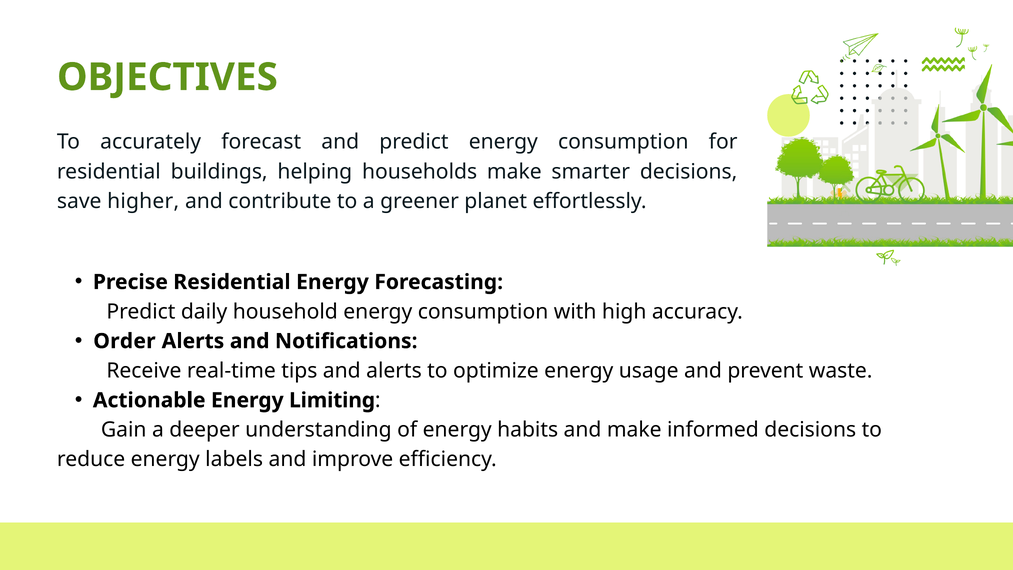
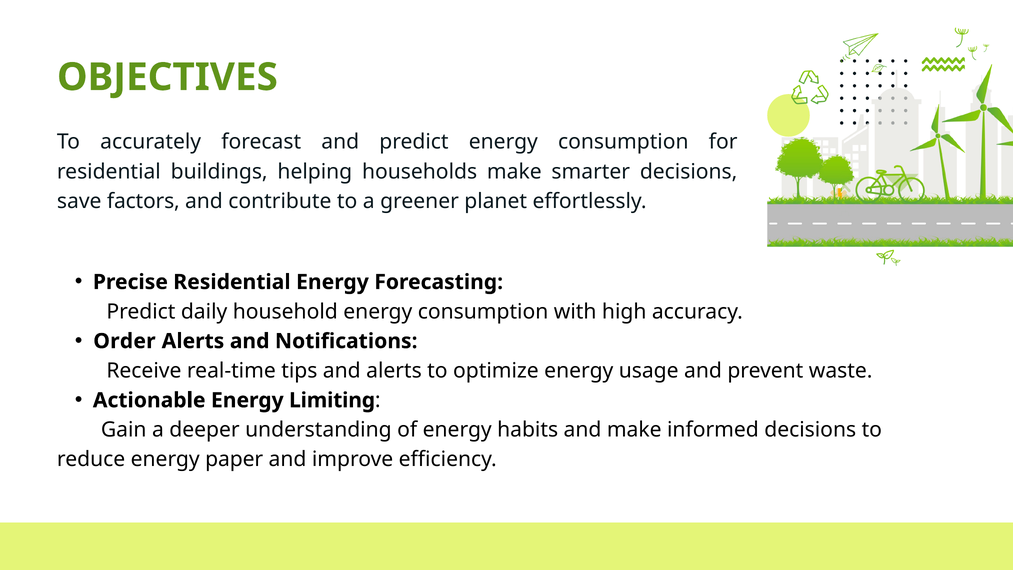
higher: higher -> factors
labels: labels -> paper
